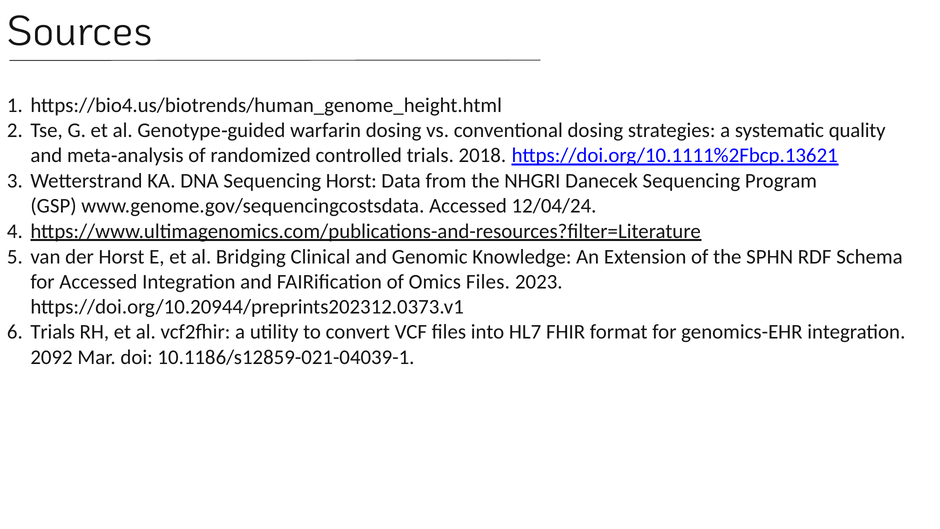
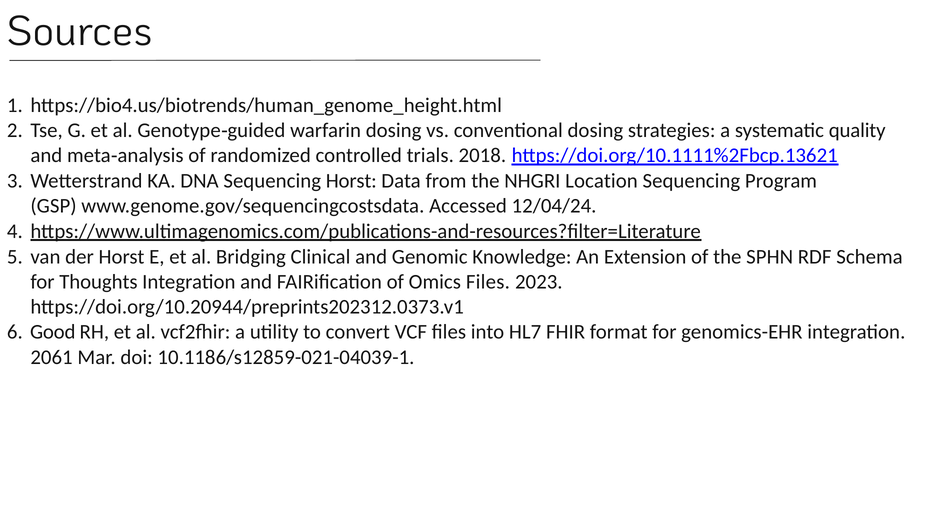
Danecek: Danecek -> Location
for Accessed: Accessed -> Thoughts
Trials at (53, 332): Trials -> Good
2092: 2092 -> 2061
